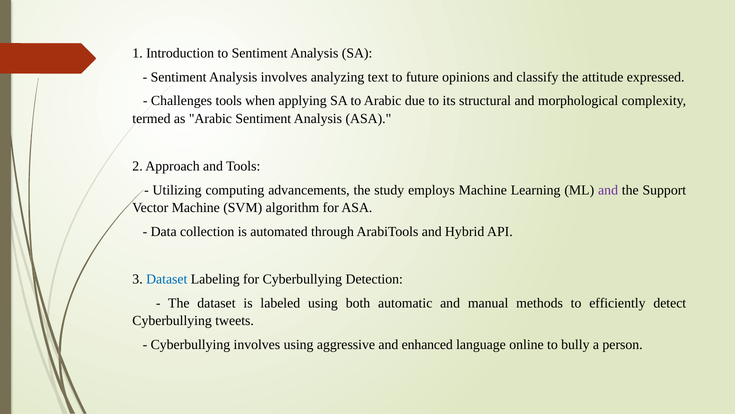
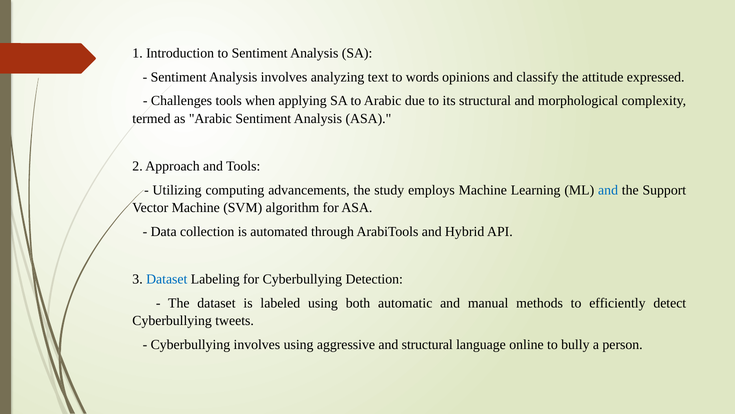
future: future -> words
and at (608, 190) colour: purple -> blue
and enhanced: enhanced -> structural
